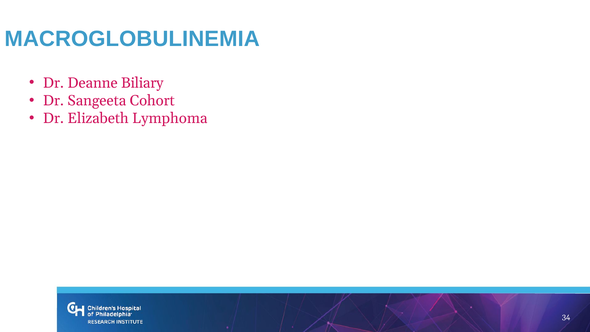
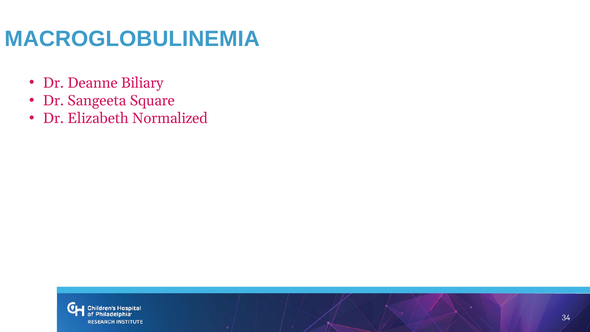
Cohort: Cohort -> Square
Lymphoma: Lymphoma -> Normalized
